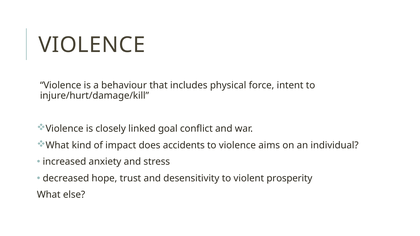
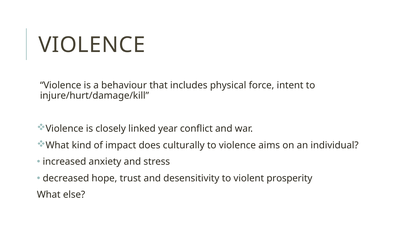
goal: goal -> year
accidents: accidents -> culturally
